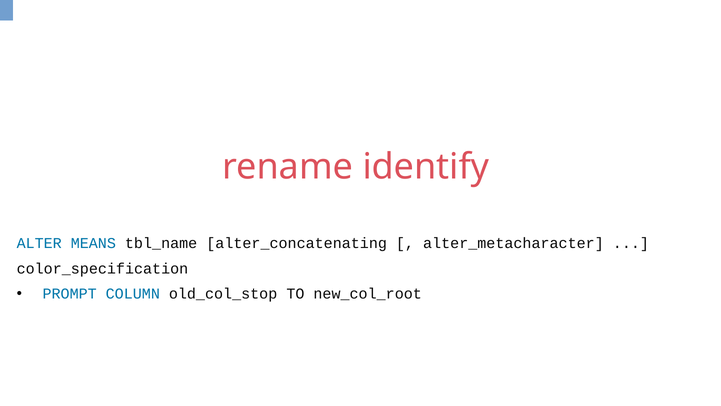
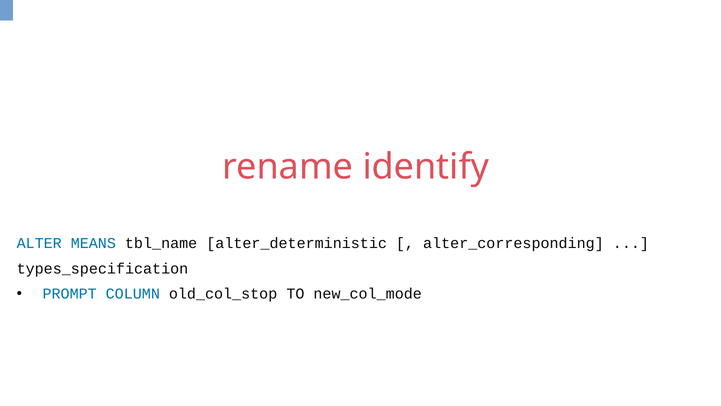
alter_concatenating: alter_concatenating -> alter_deterministic
alter_metacharacter: alter_metacharacter -> alter_corresponding
color_specification: color_specification -> types_specification
new_col_root: new_col_root -> new_col_mode
